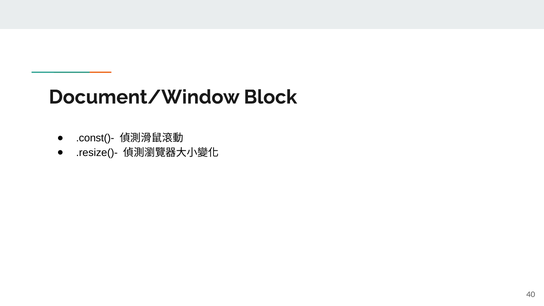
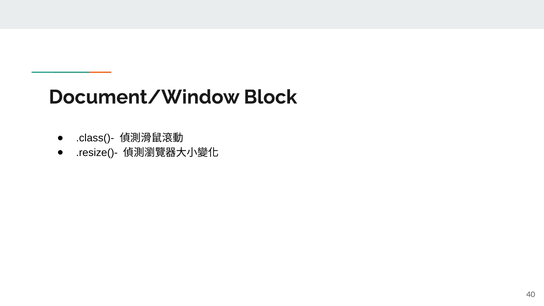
.const()-: .const()- -> .class()-
